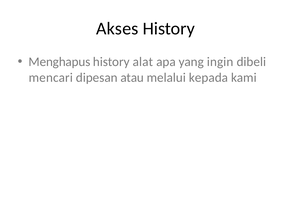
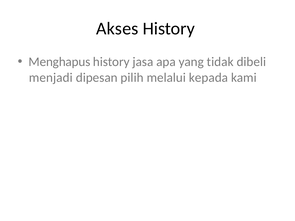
alat: alat -> jasa
ingin: ingin -> tidak
mencari: mencari -> menjadi
atau: atau -> pilih
